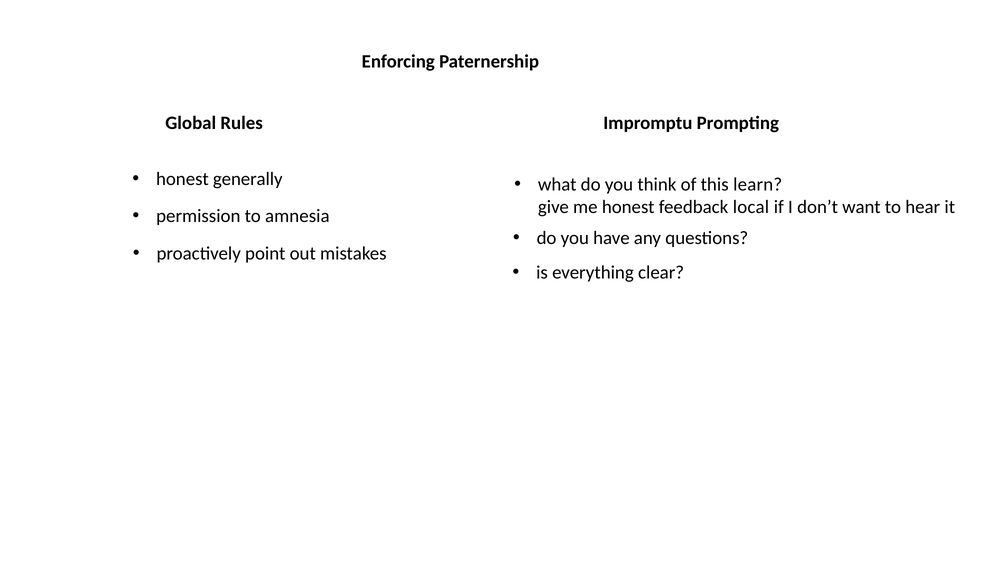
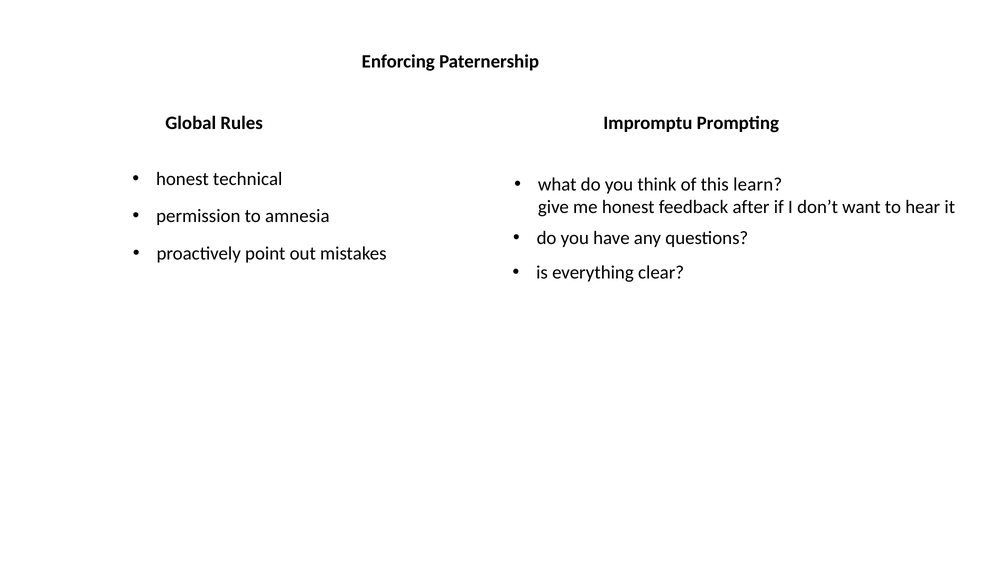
generally: generally -> technical
local: local -> after
